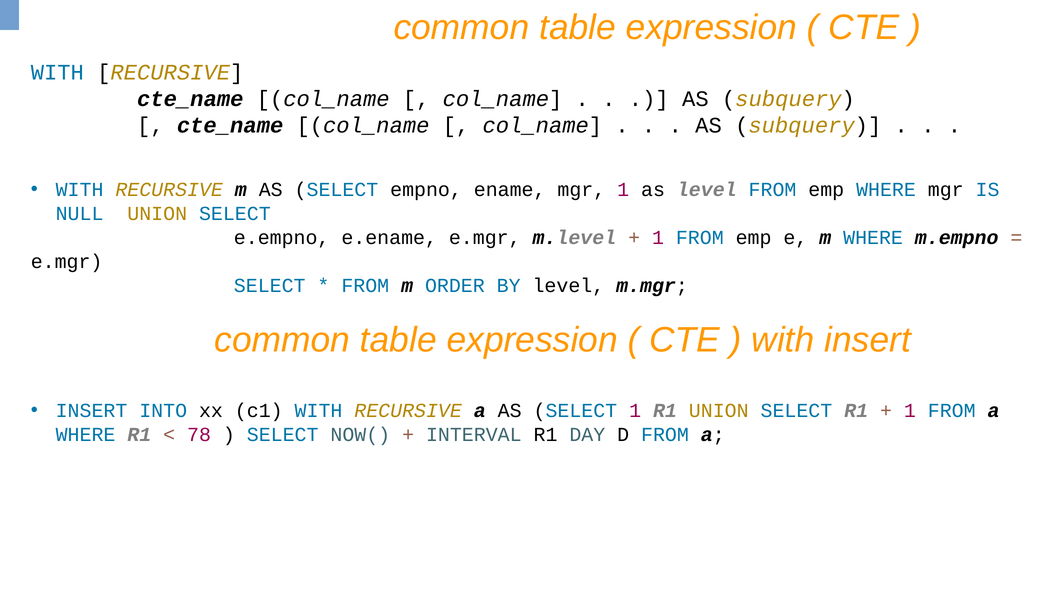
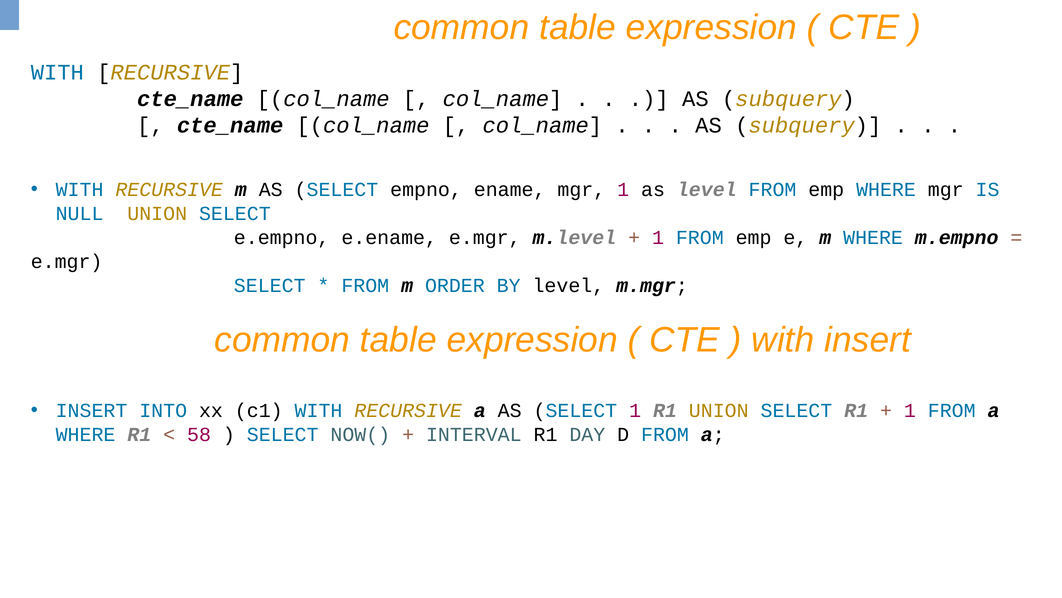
78: 78 -> 58
